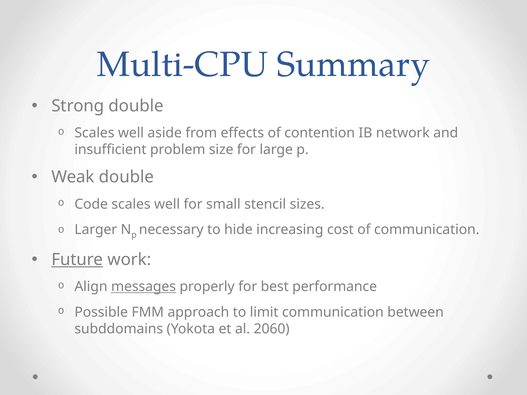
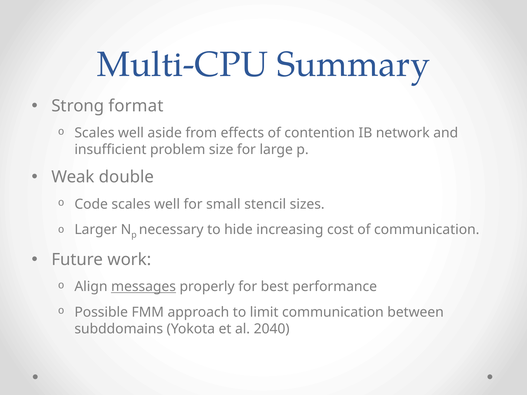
Strong double: double -> format
Future underline: present -> none
2060: 2060 -> 2040
